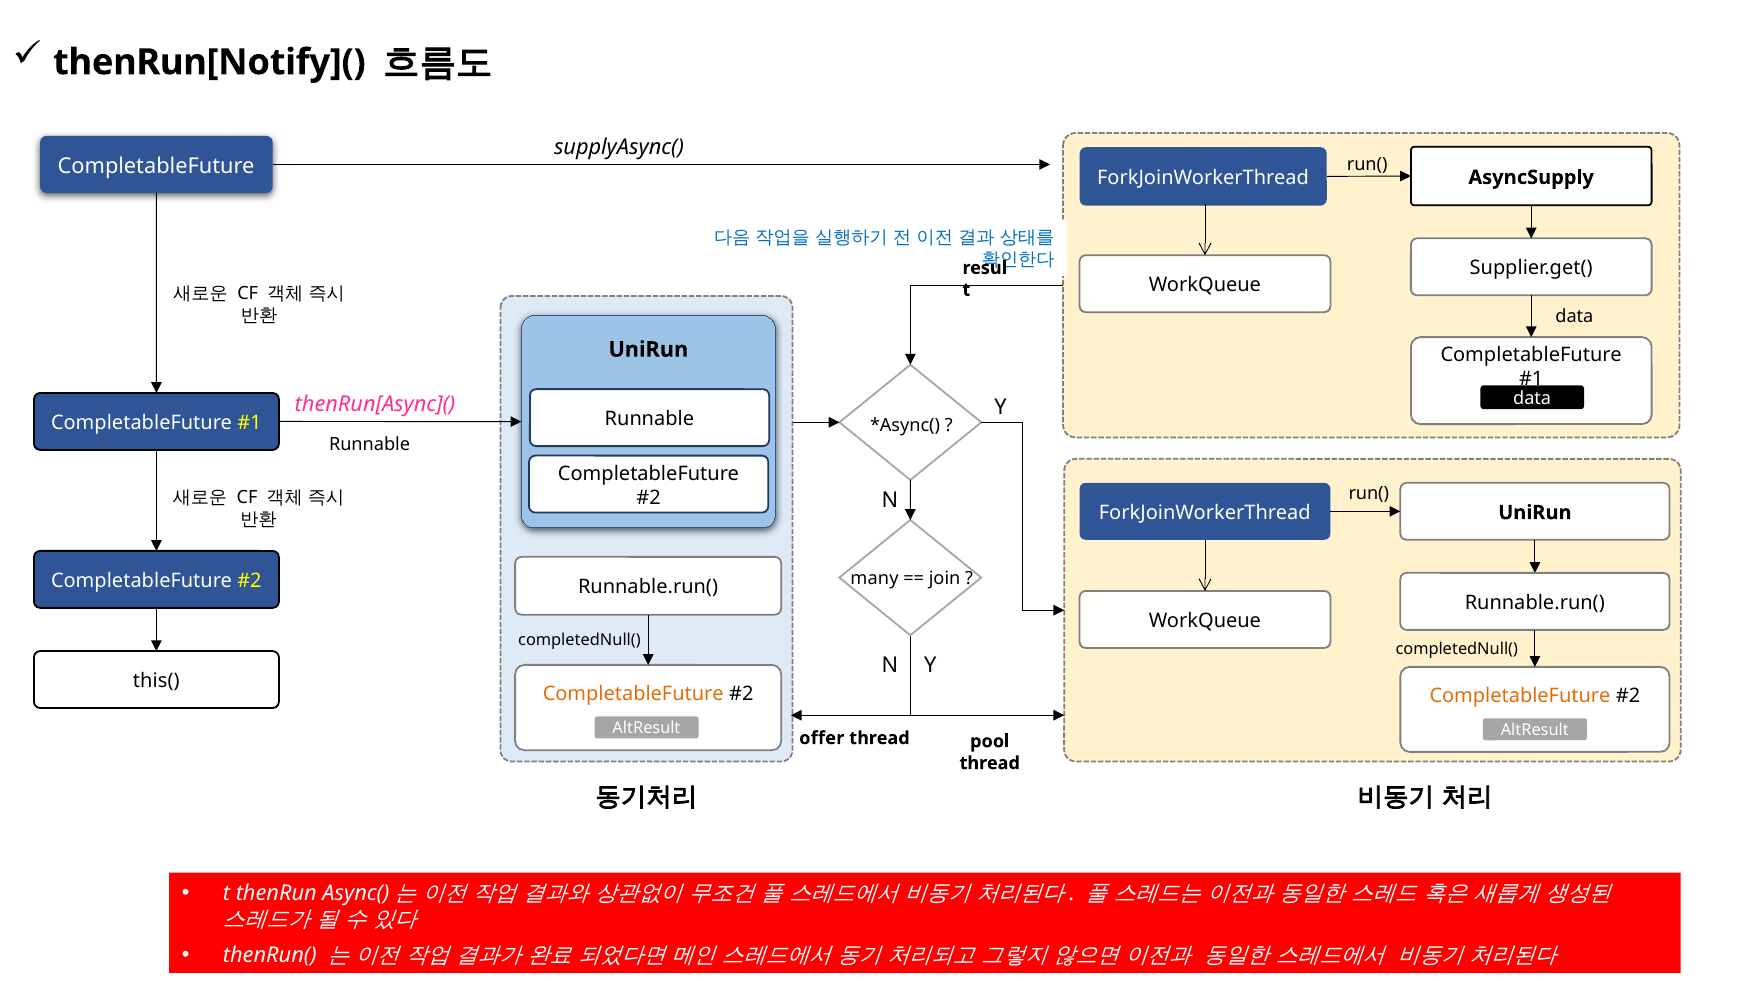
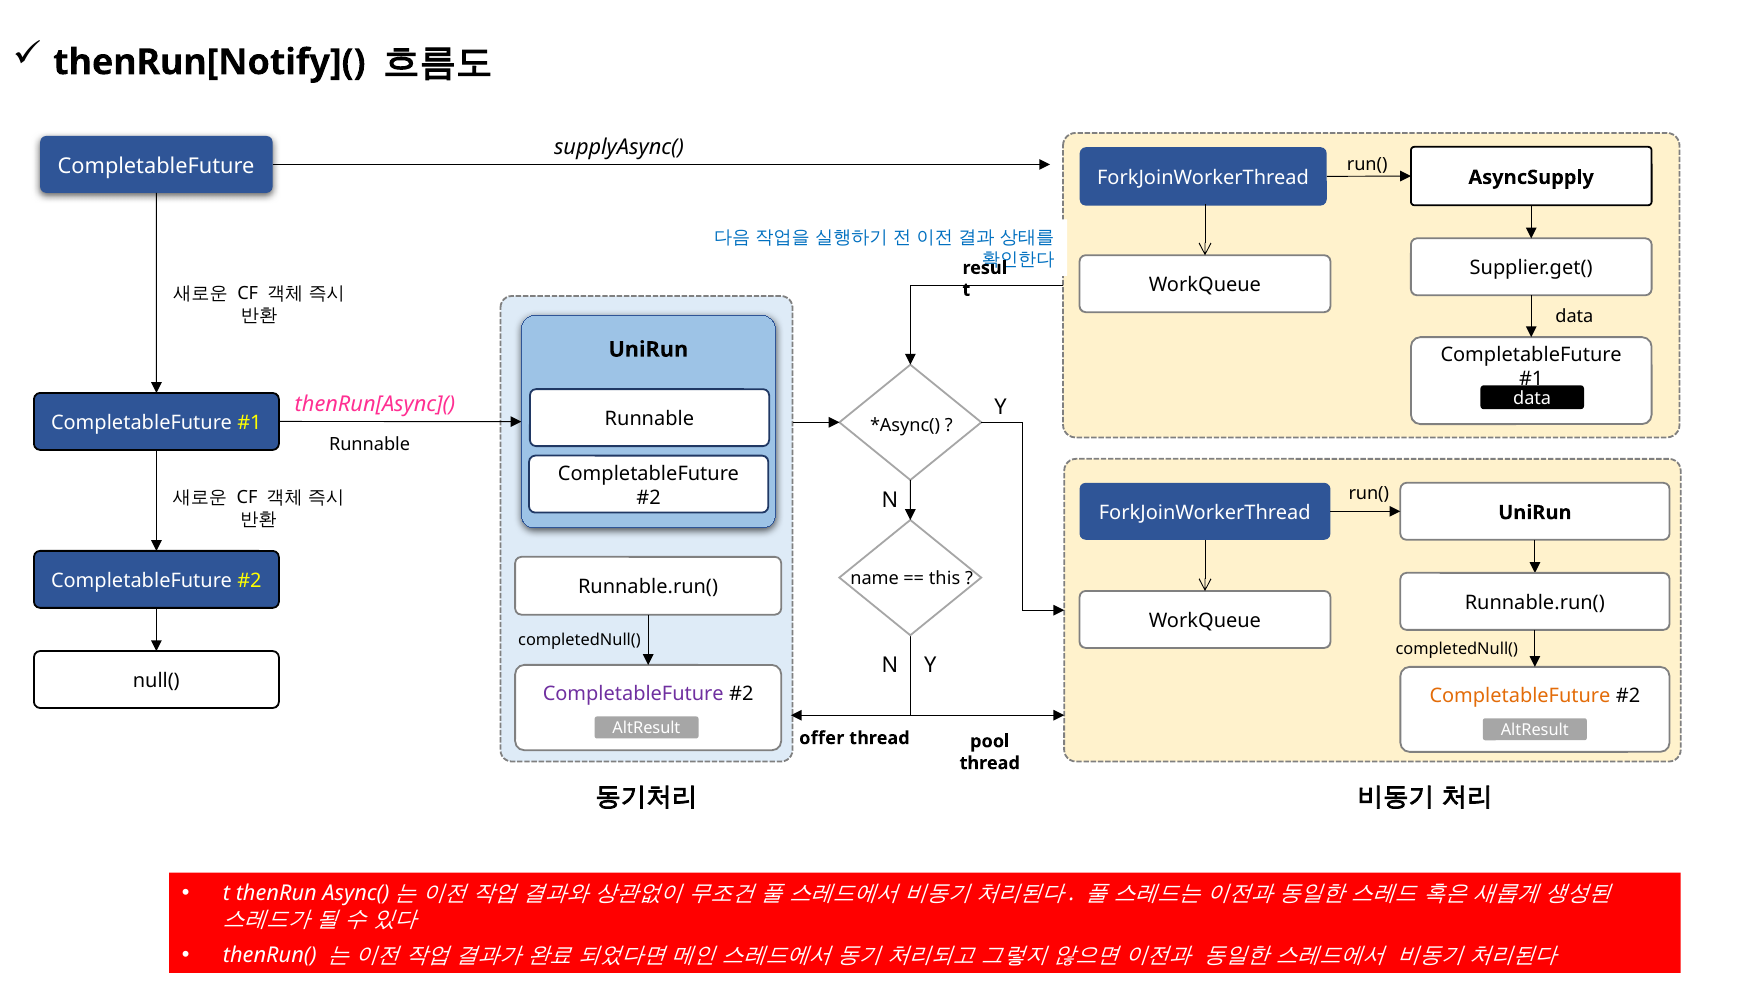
many: many -> name
join: join -> this
this(: this( -> null(
CompletableFuture at (633, 695) colour: orange -> purple
